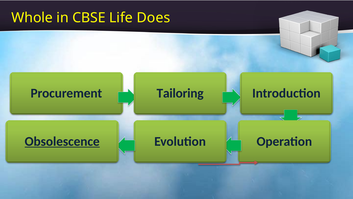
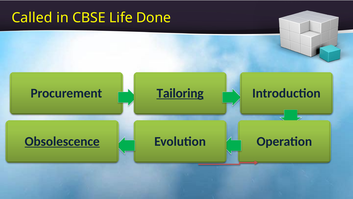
Whole: Whole -> Called
Does: Does -> Done
Tailoring underline: none -> present
